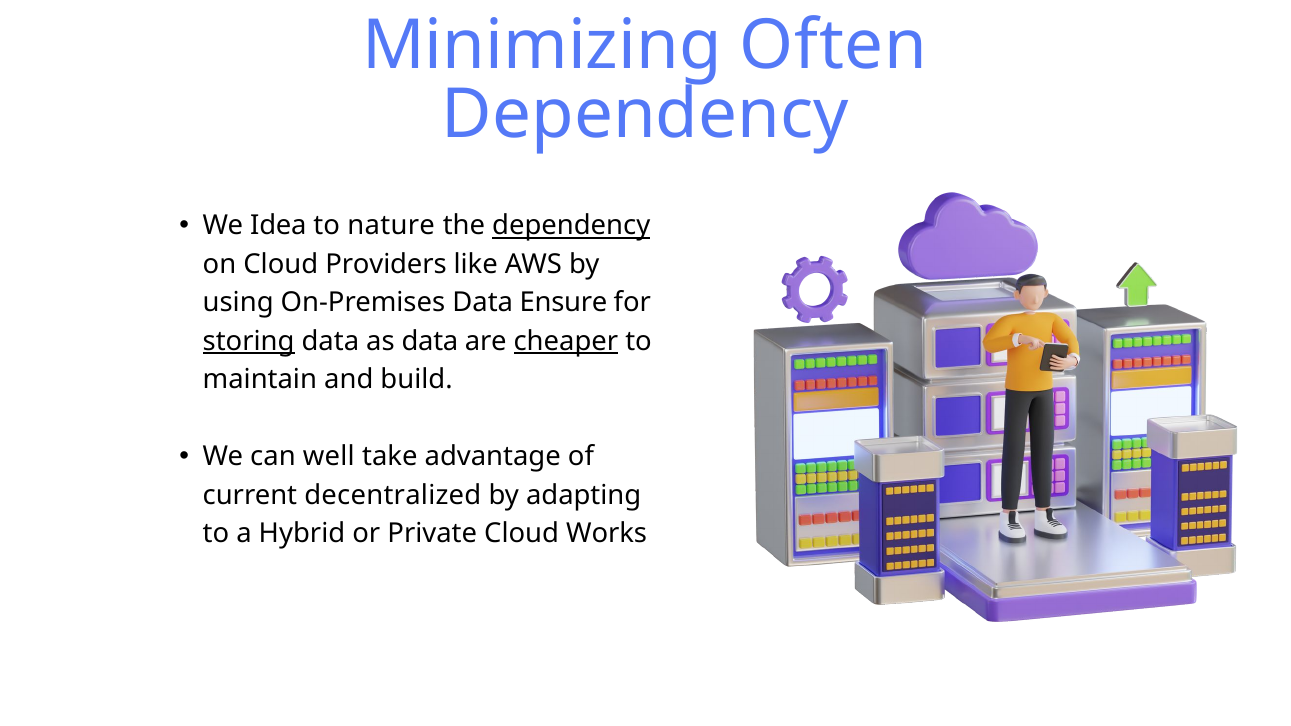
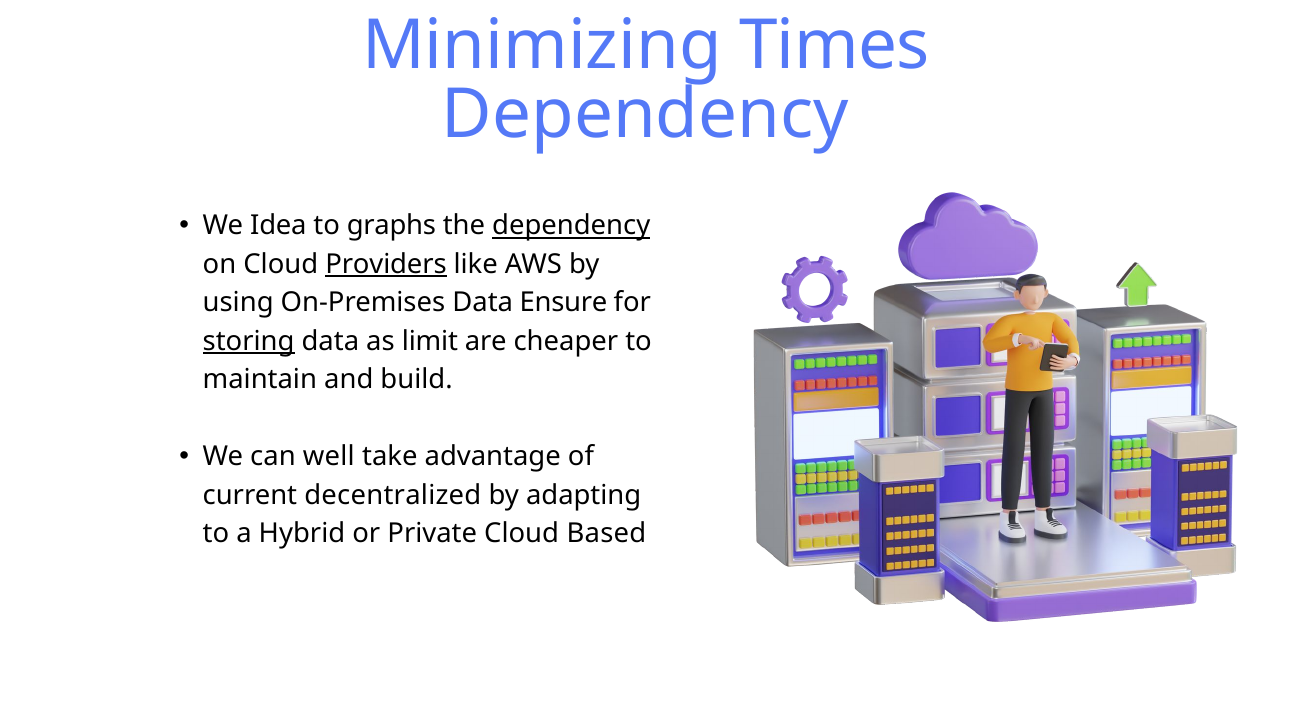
Often: Often -> Times
nature: nature -> graphs
Providers underline: none -> present
as data: data -> limit
cheaper underline: present -> none
Works: Works -> Based
